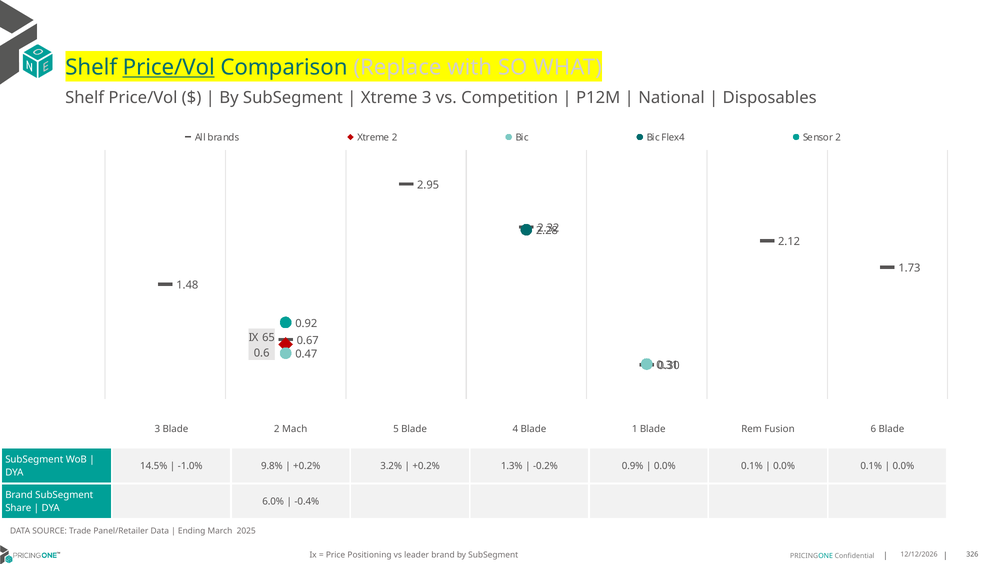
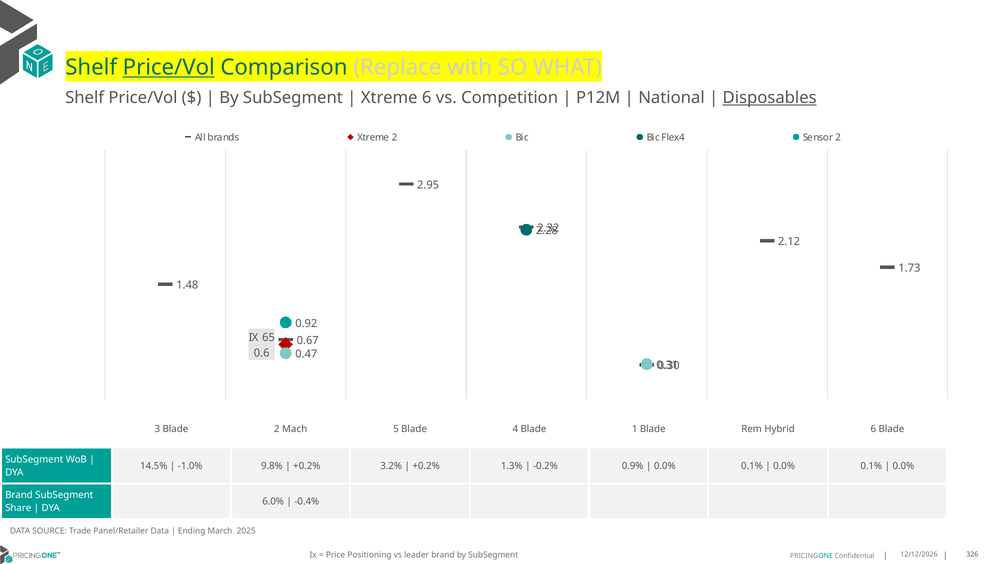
Xtreme 3: 3 -> 6
Disposables underline: none -> present
Fusion: Fusion -> Hybrid
